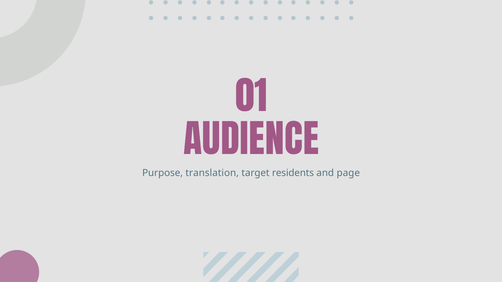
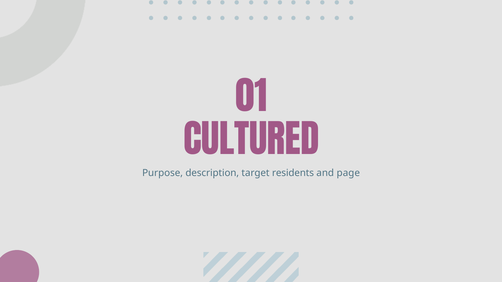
AUDIENCE: AUDIENCE -> CULTURED
translation: translation -> description
